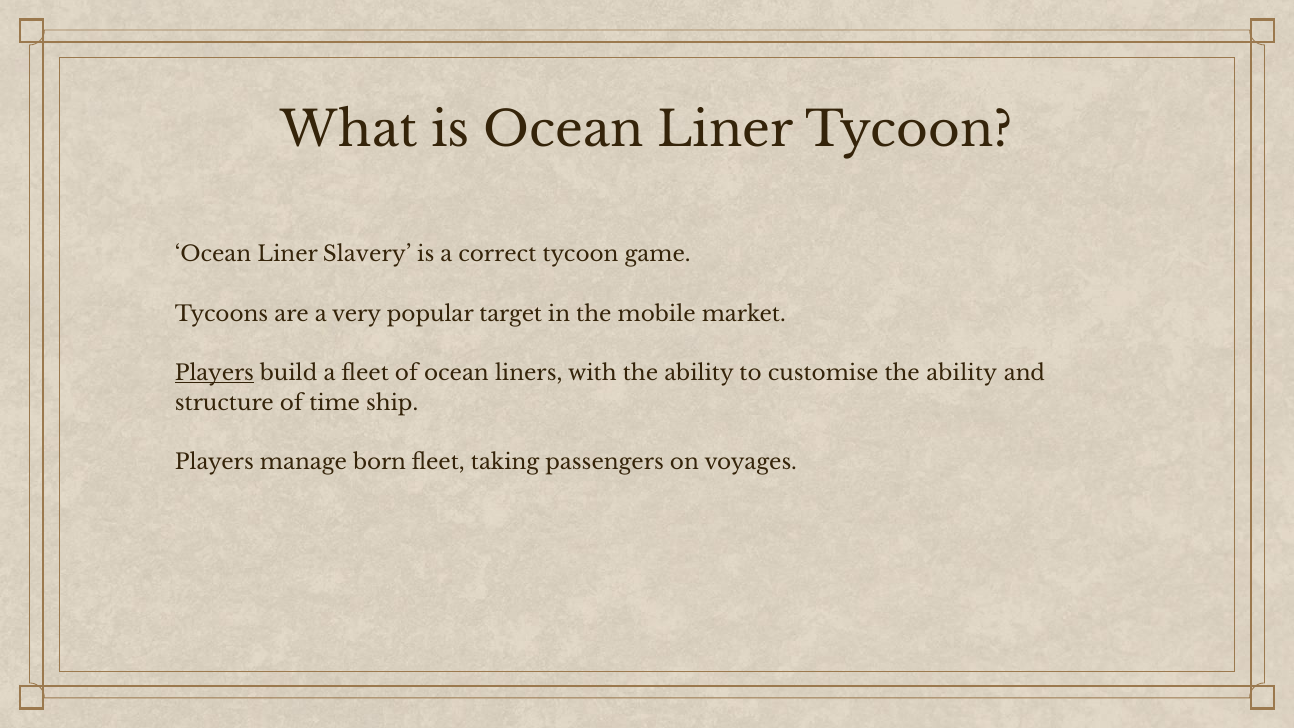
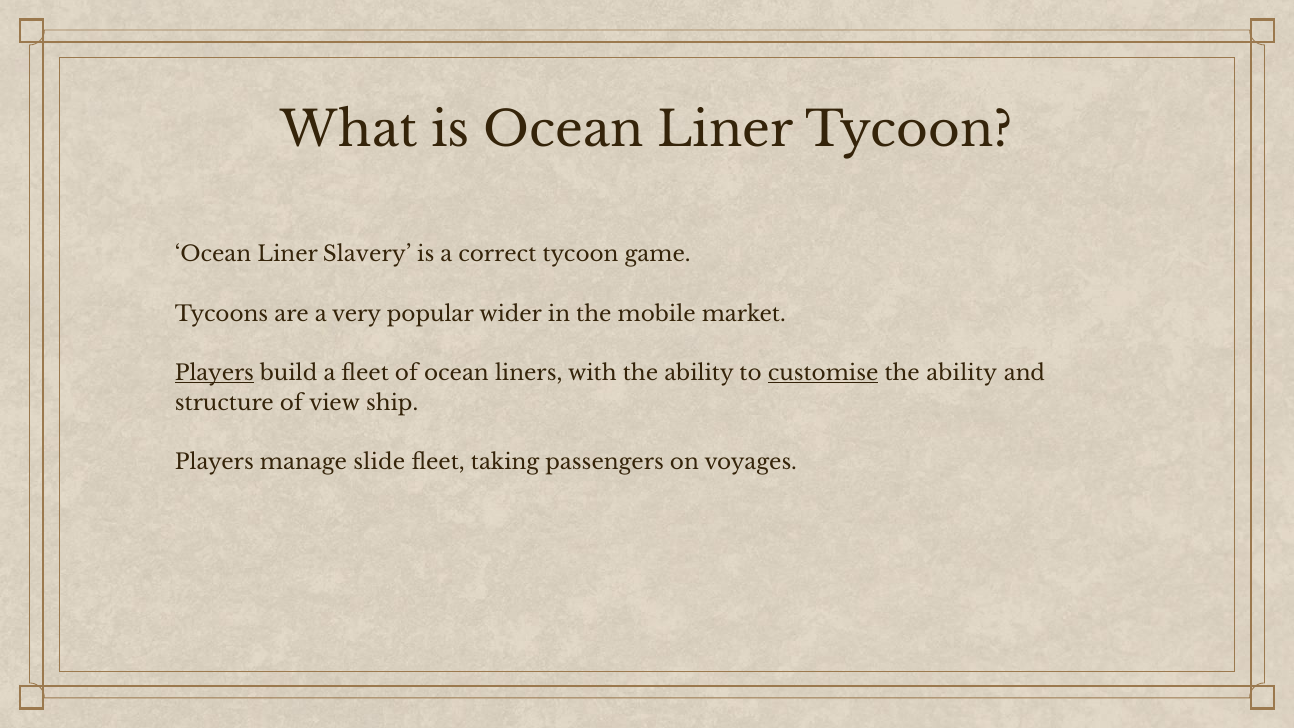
target: target -> wider
customise underline: none -> present
time: time -> view
born: born -> slide
